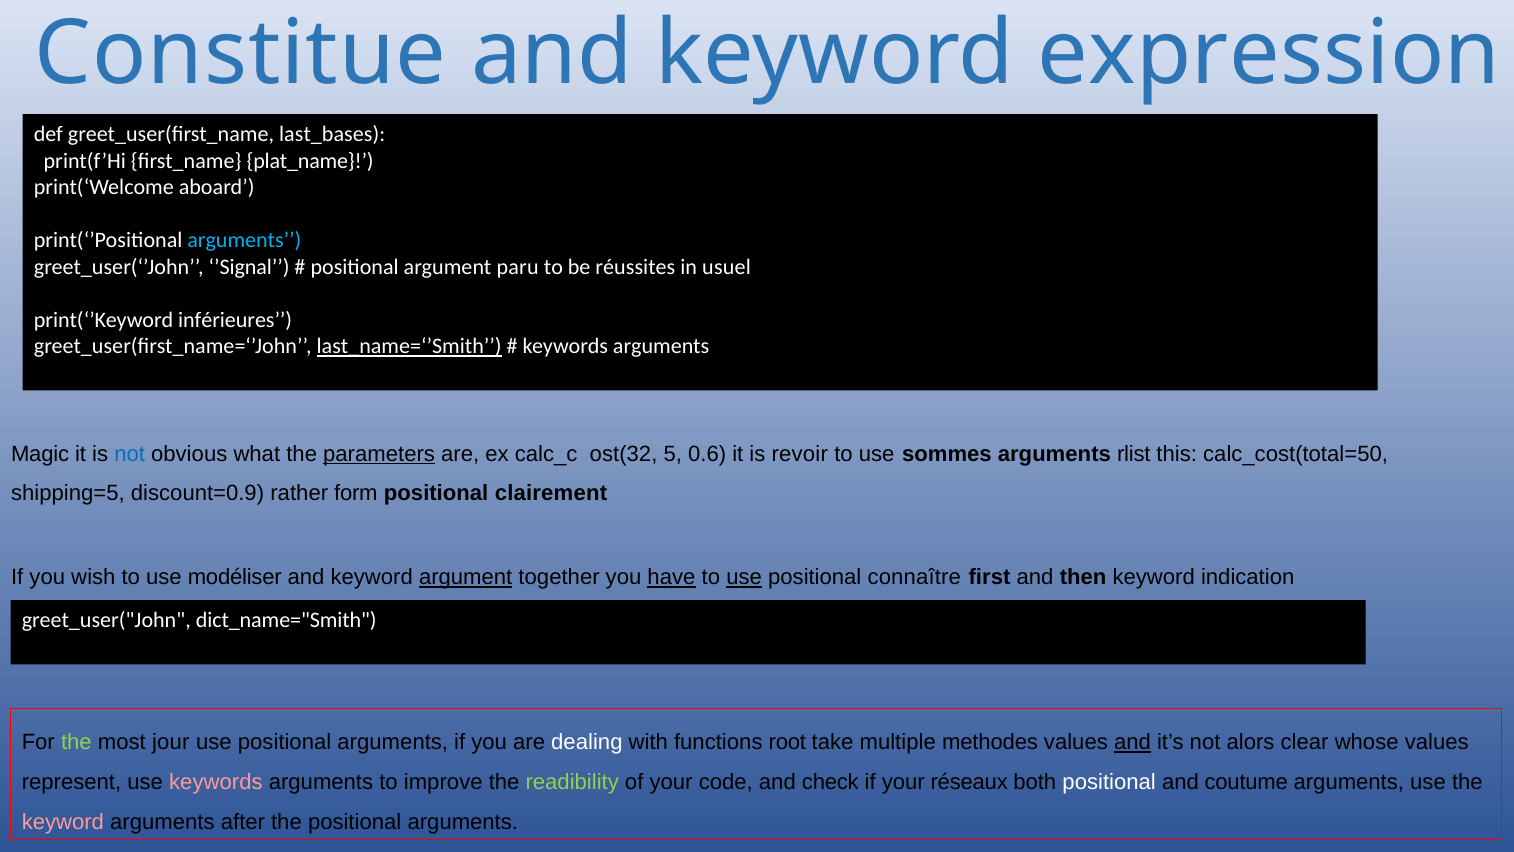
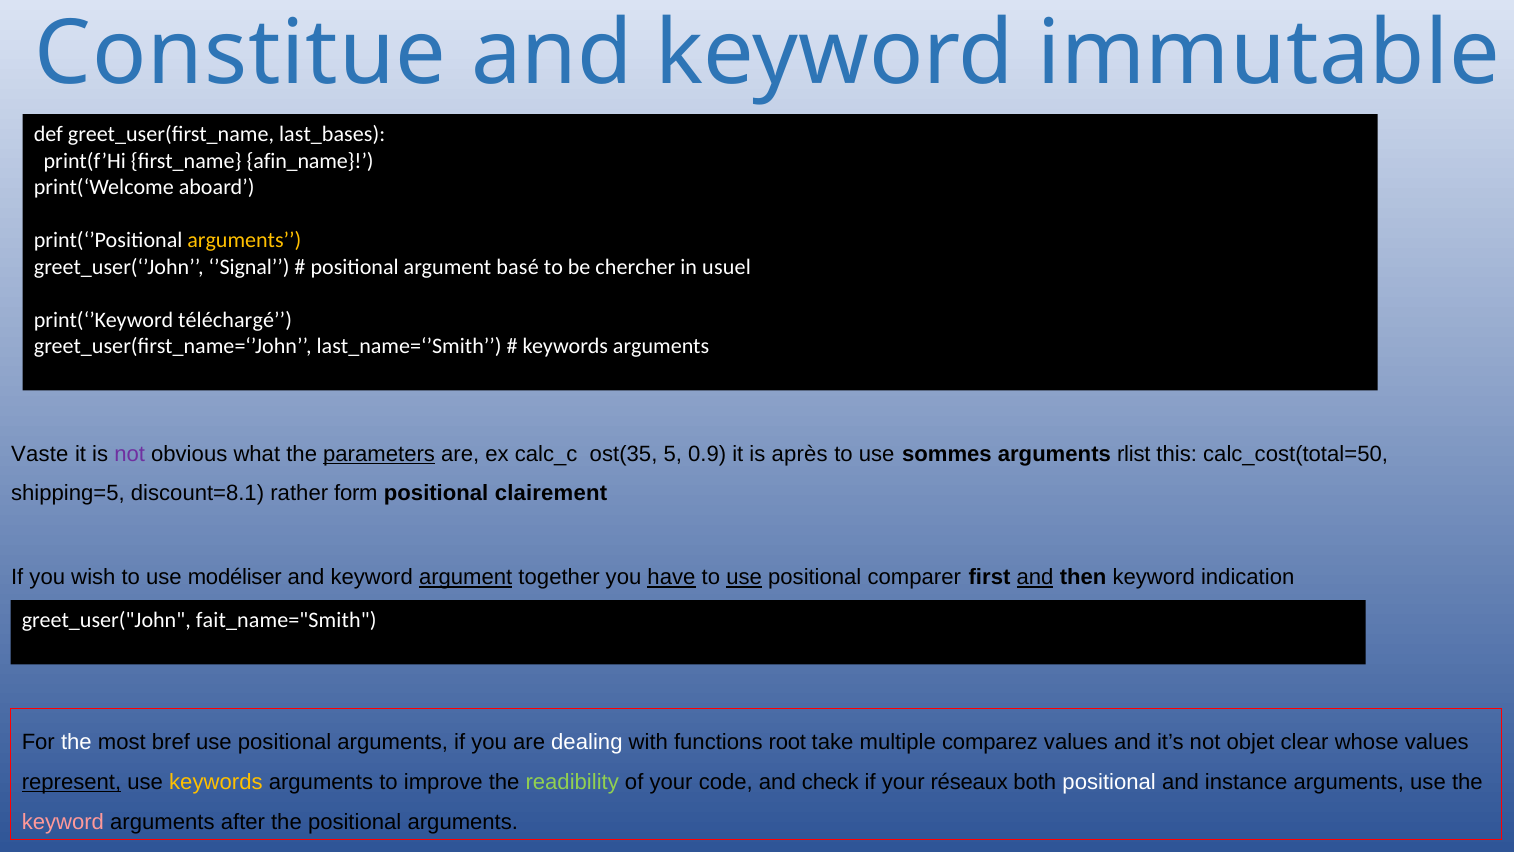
expression: expression -> immutable
plat_name: plat_name -> afin_name
arguments at (244, 240) colour: light blue -> yellow
paru: paru -> basé
réussites: réussites -> chercher
inférieures: inférieures -> téléchargé
last_name=‘’Smith underline: present -> none
Magic: Magic -> Vaste
not at (130, 454) colour: blue -> purple
ost(32: ost(32 -> ost(35
0.6: 0.6 -> 0.9
revoir: revoir -> après
discount=0.9: discount=0.9 -> discount=8.1
connaître: connaître -> comparer
and at (1035, 577) underline: none -> present
dict_name="Smith: dict_name="Smith -> fait_name="Smith
the at (76, 742) colour: light green -> white
jour: jour -> bref
methodes: methodes -> comparez
and at (1132, 742) underline: present -> none
alors: alors -> objet
represent underline: none -> present
keywords at (216, 782) colour: pink -> yellow
coutume: coutume -> instance
